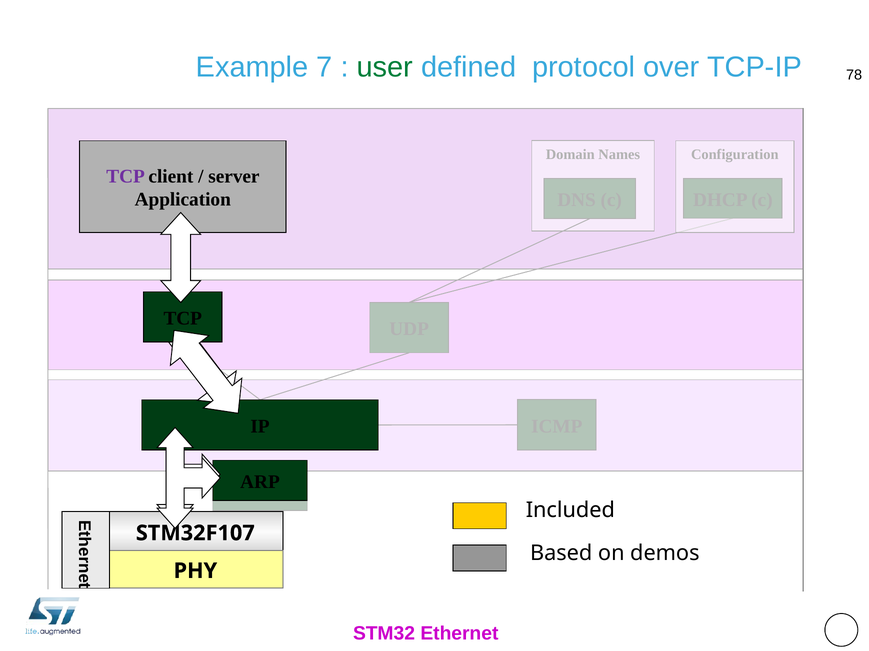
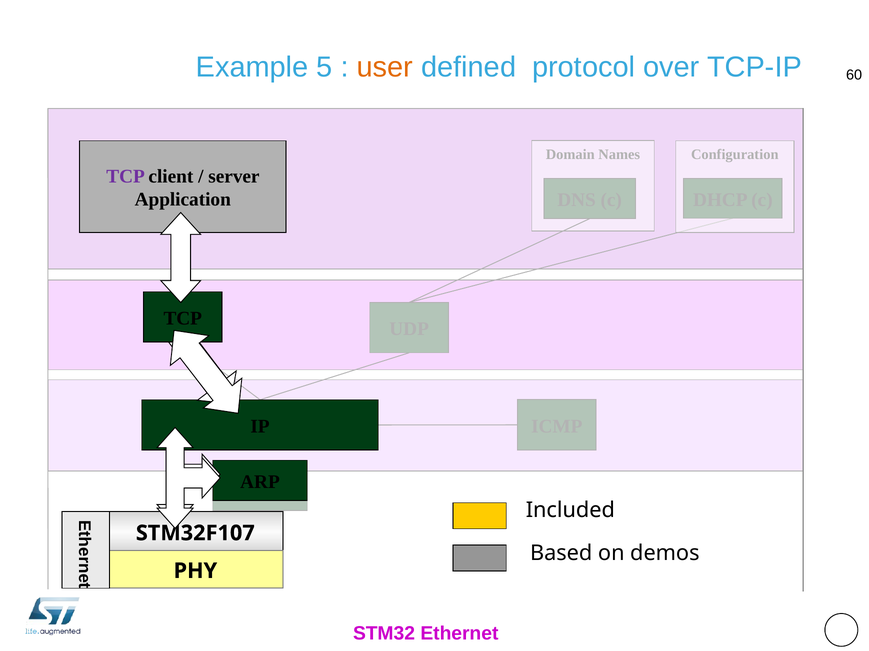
7: 7 -> 5
user colour: green -> orange
78: 78 -> 60
